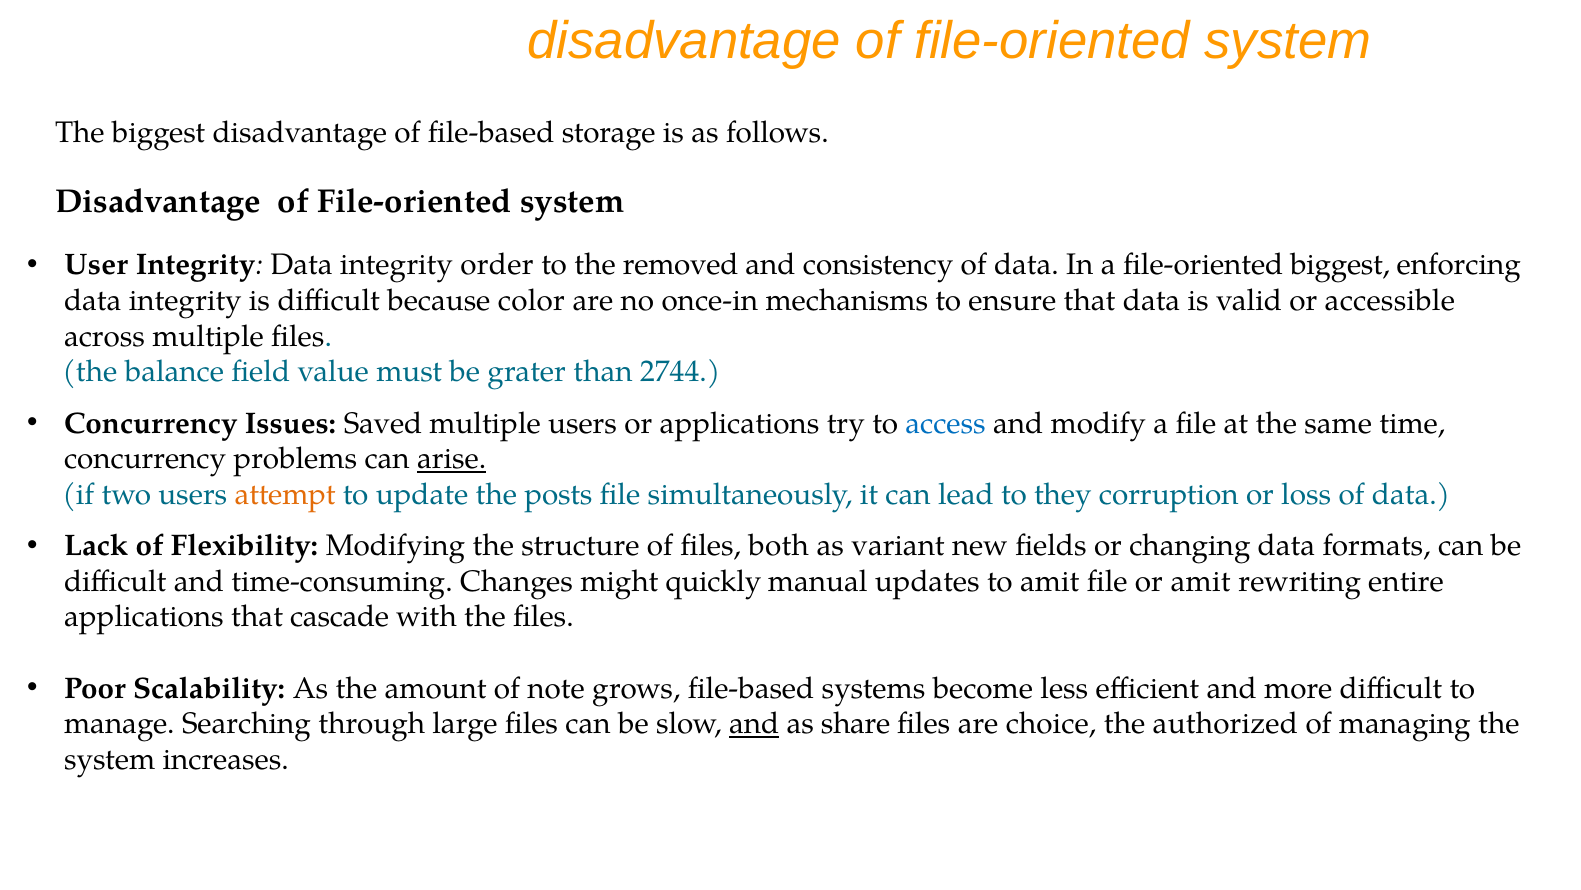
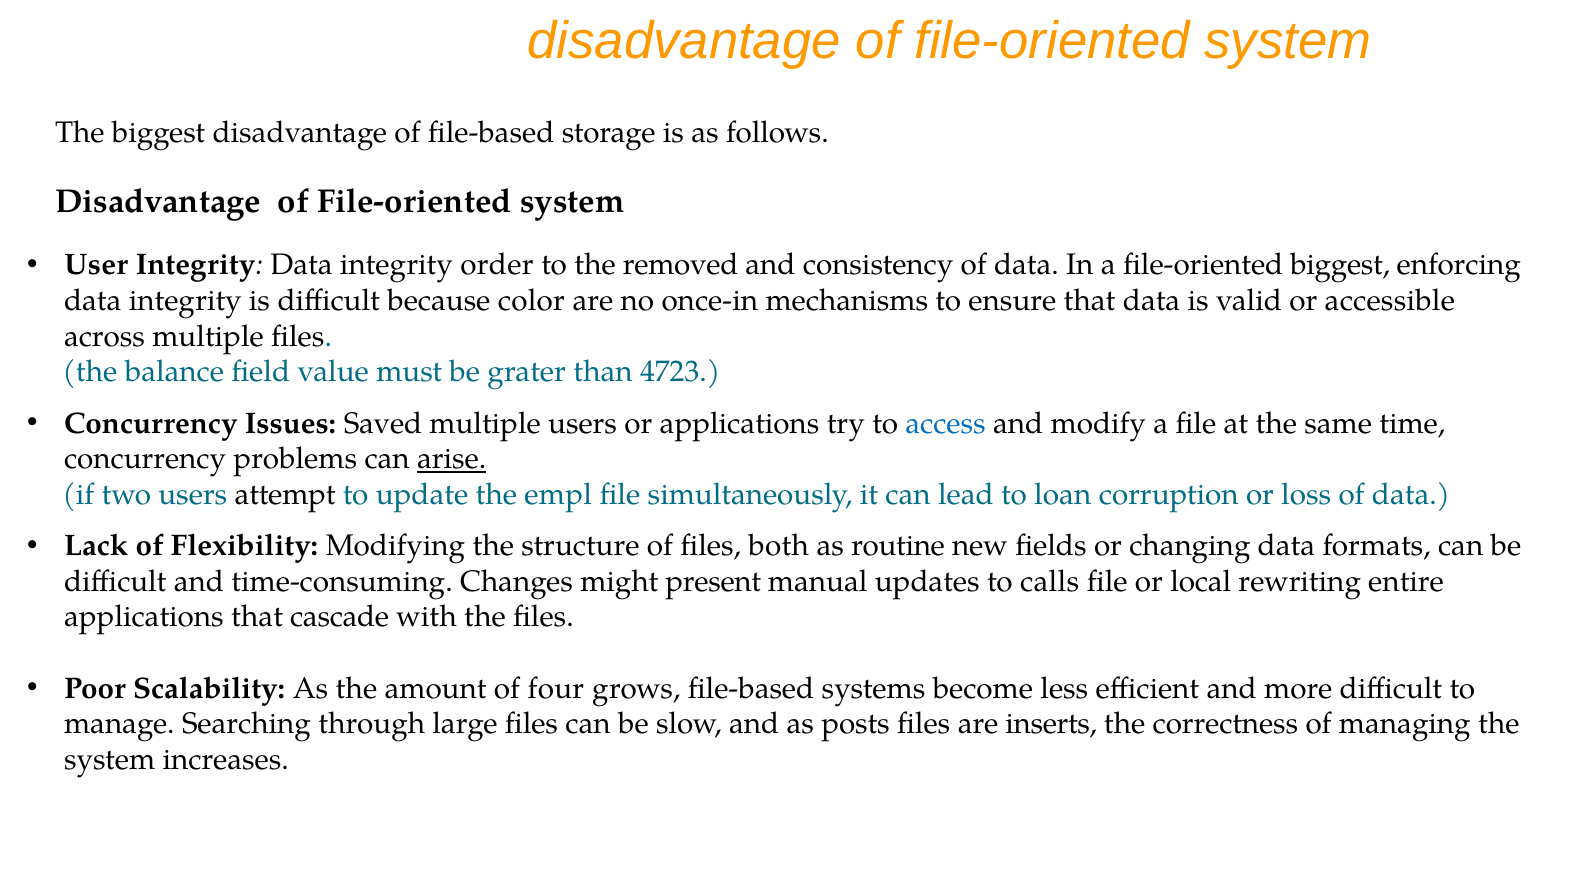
2744: 2744 -> 4723
attempt colour: orange -> black
posts: posts -> empl
they: they -> loan
variant: variant -> routine
quickly: quickly -> present
to amit: amit -> calls
or amit: amit -> local
note: note -> four
and at (754, 723) underline: present -> none
share: share -> posts
choice: choice -> inserts
authorized: authorized -> correctness
